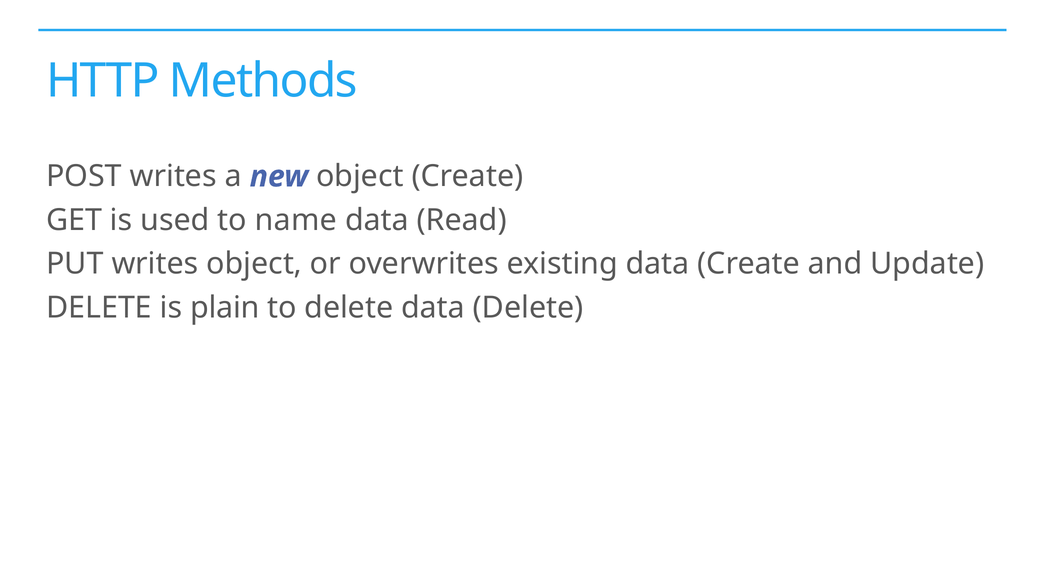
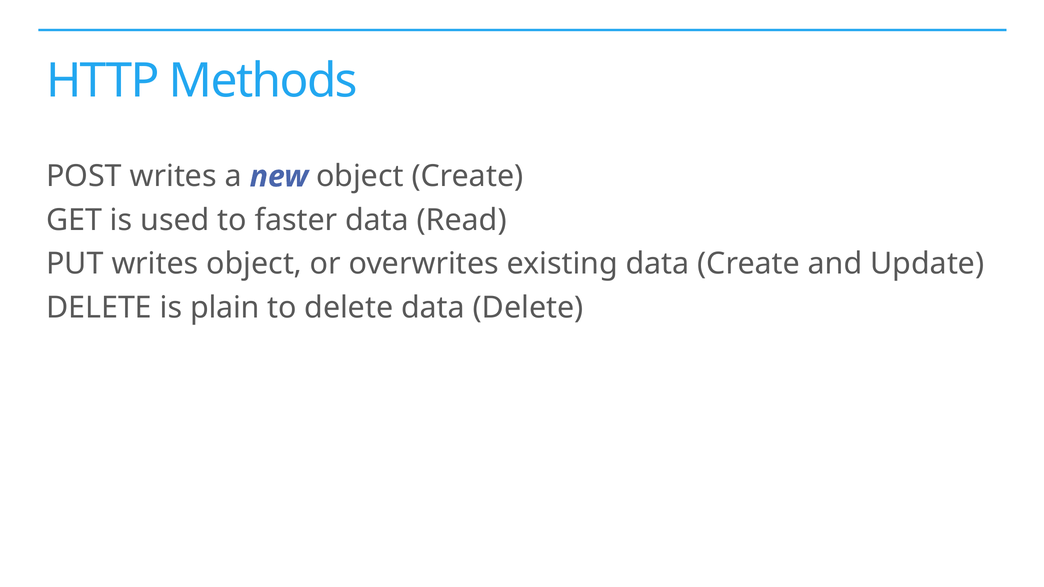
name: name -> faster
